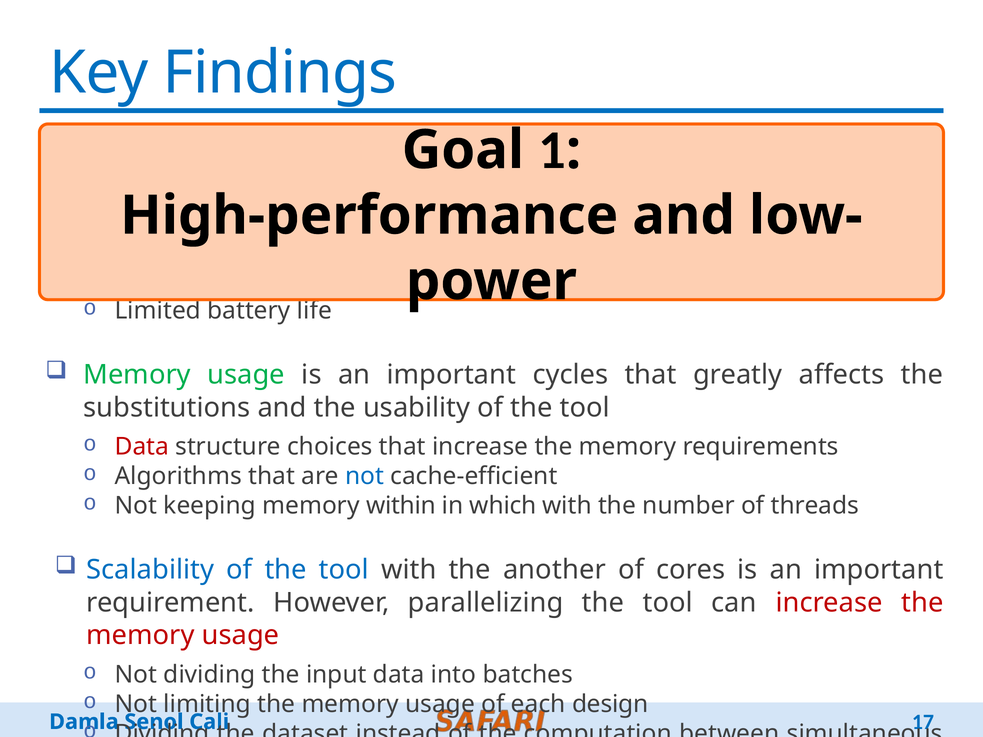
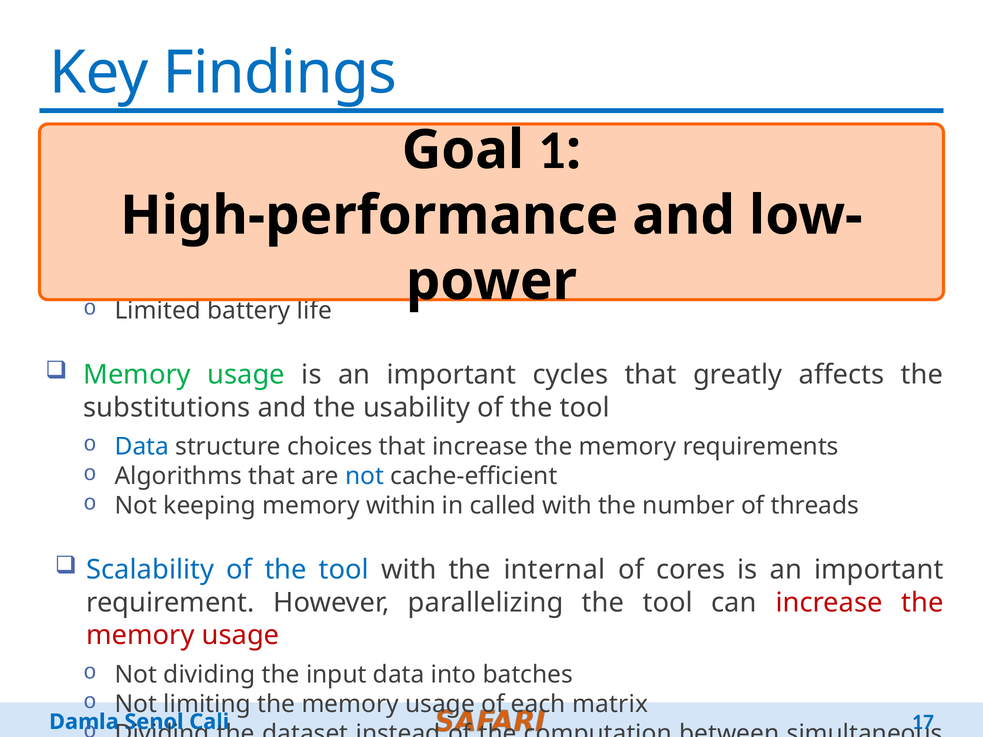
Data at (142, 447) colour: red -> blue
which: which -> called
another: another -> internal
design: design -> matrix
